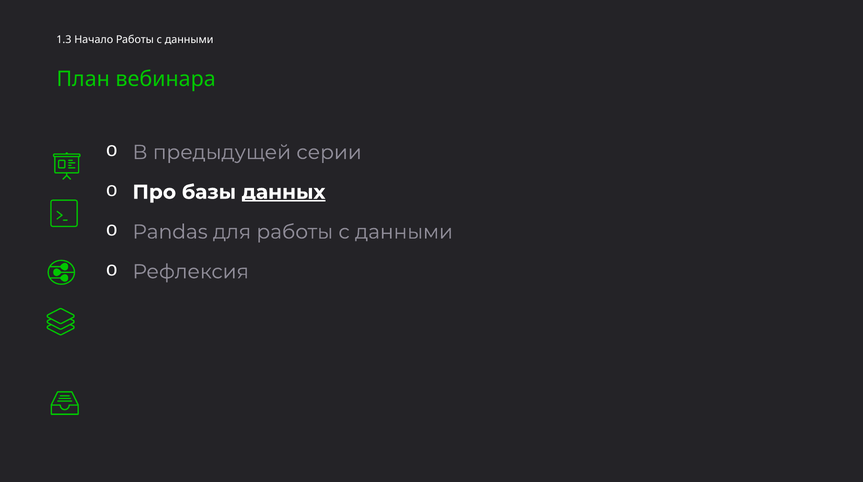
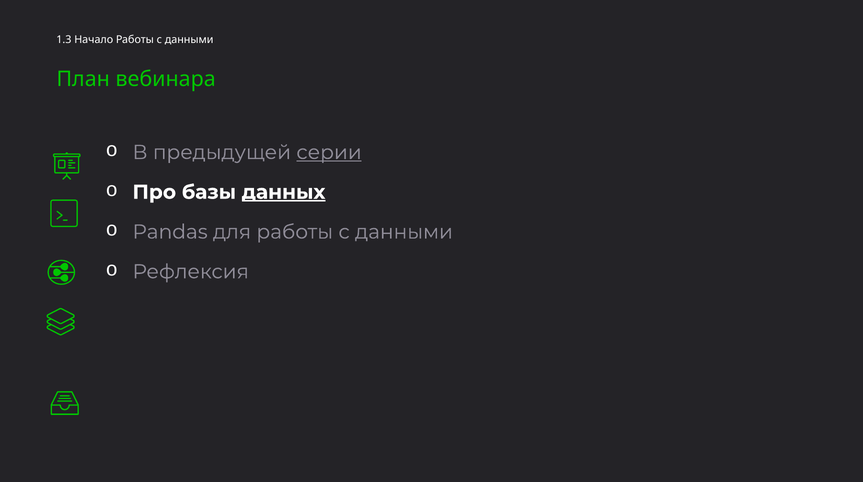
серии underline: none -> present
